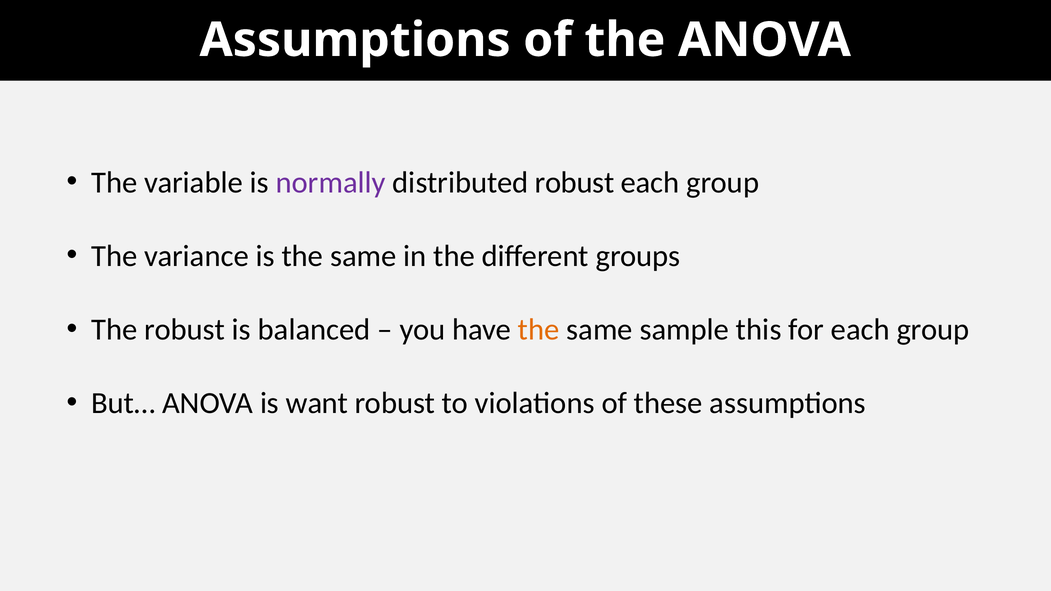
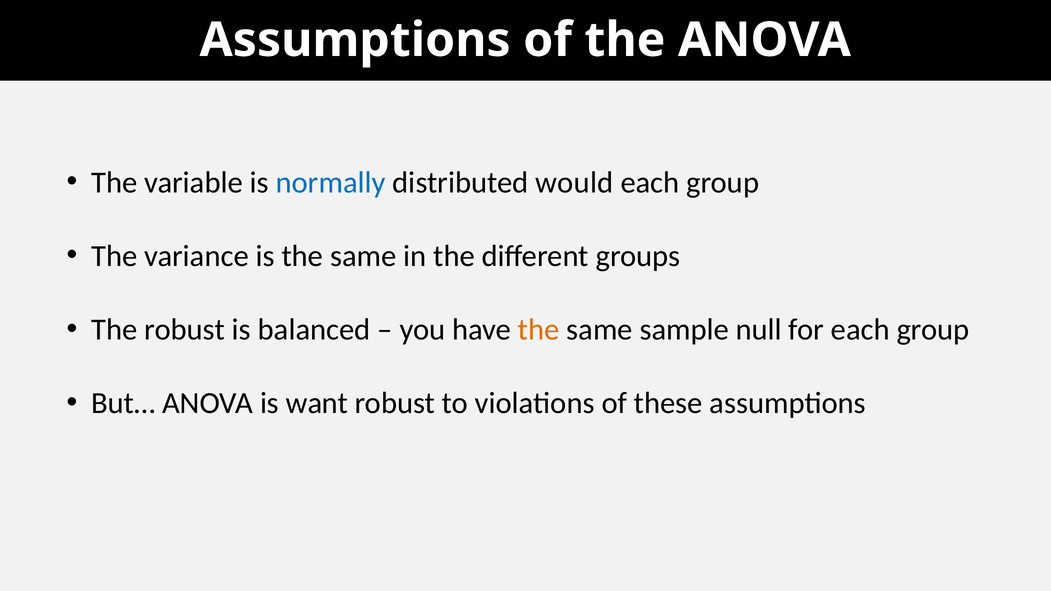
normally colour: purple -> blue
distributed robust: robust -> would
this: this -> null
